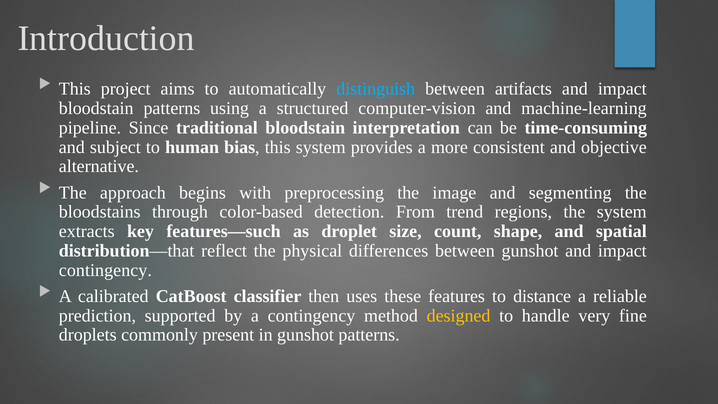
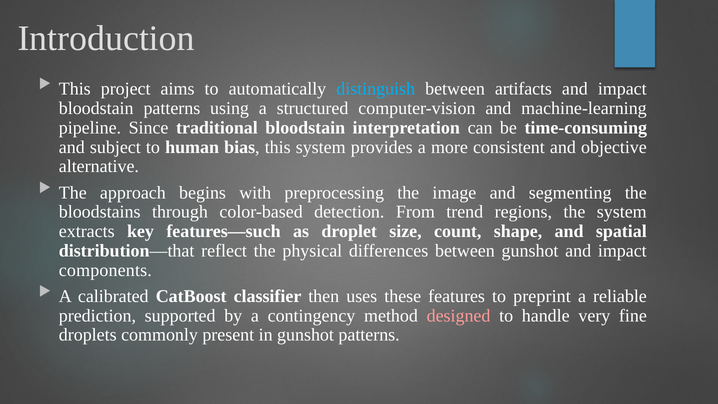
contingency at (105, 270): contingency -> components
distance: distance -> preprint
designed colour: yellow -> pink
